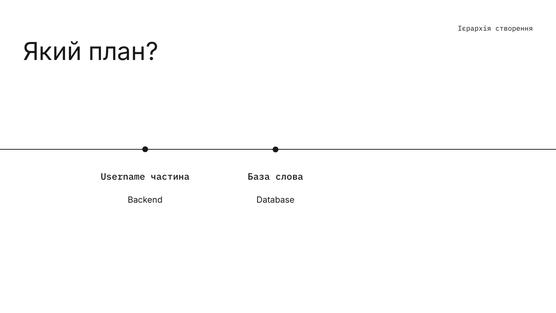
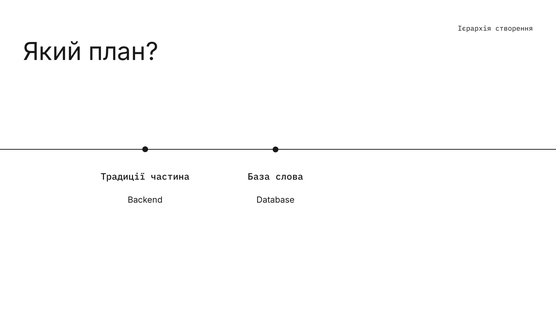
Username: Username -> Традиції
